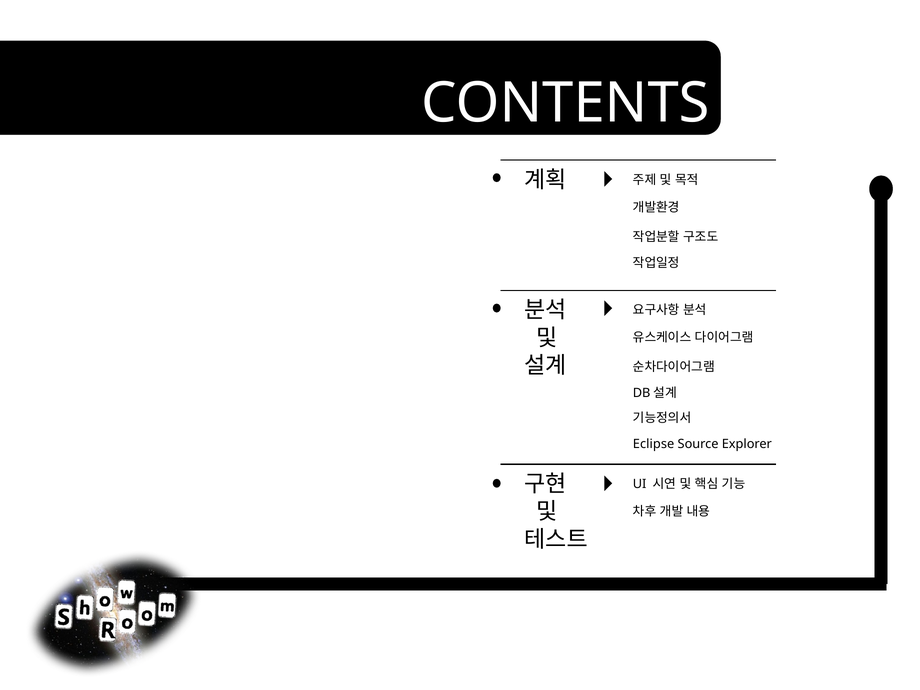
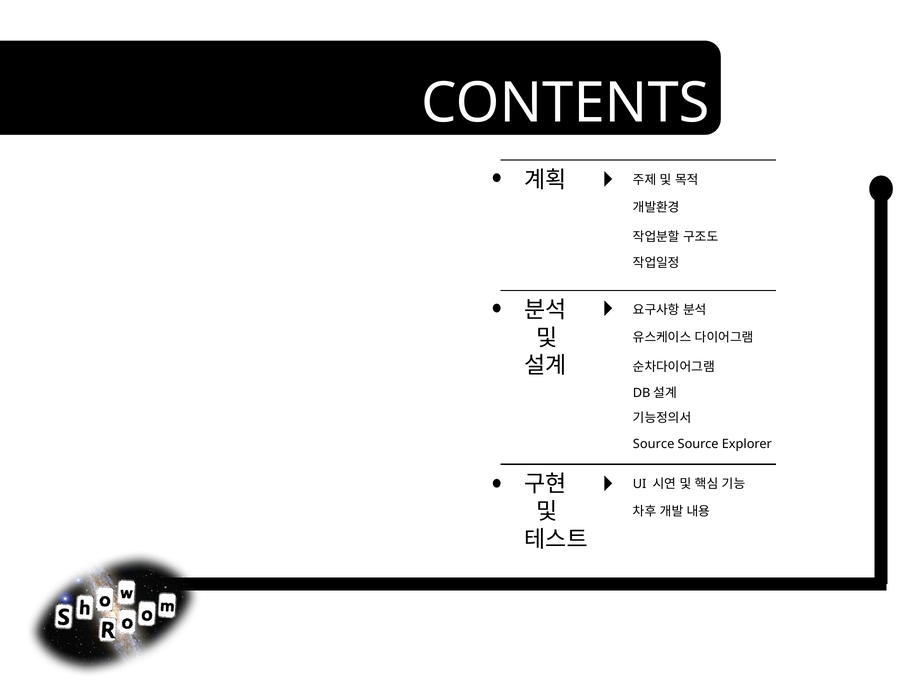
Eclipse at (654, 444): Eclipse -> Source
